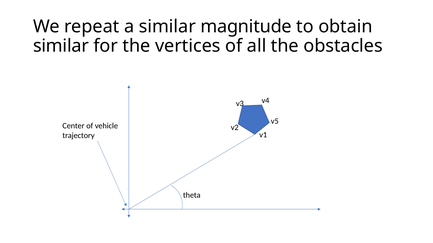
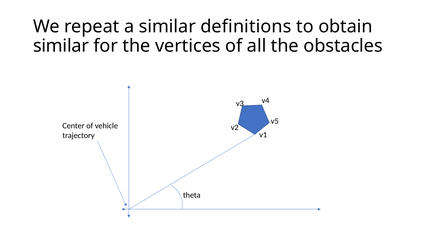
magnitude: magnitude -> definitions
